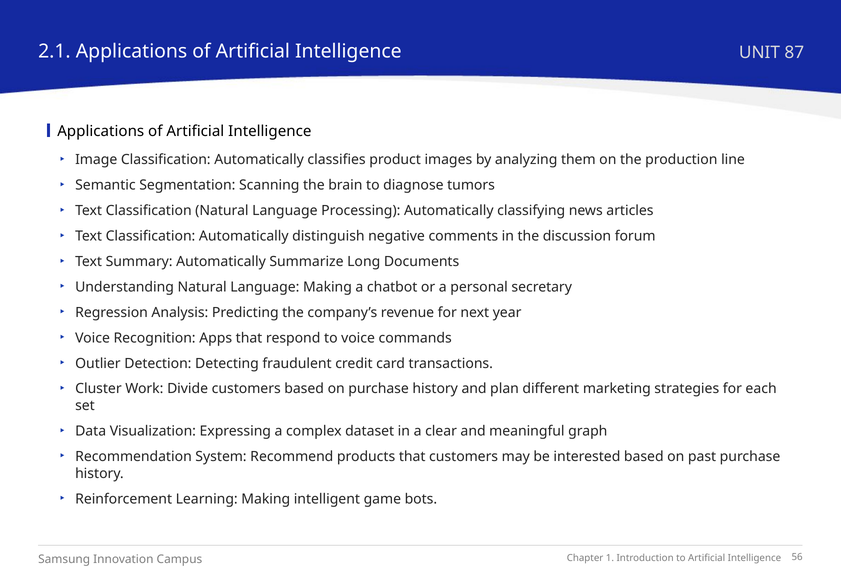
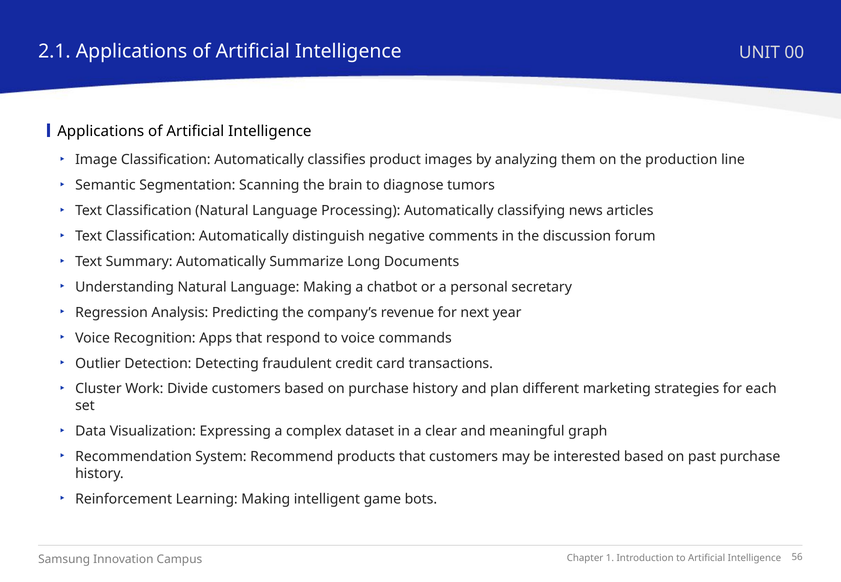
87: 87 -> 00
